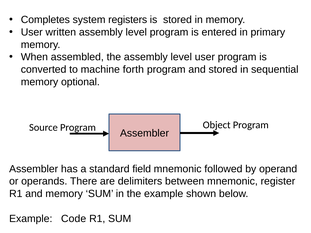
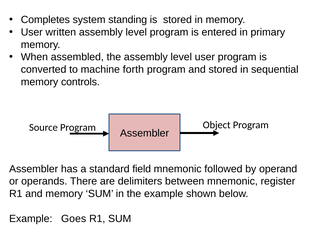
registers: registers -> standing
optional: optional -> controls
Code: Code -> Goes
